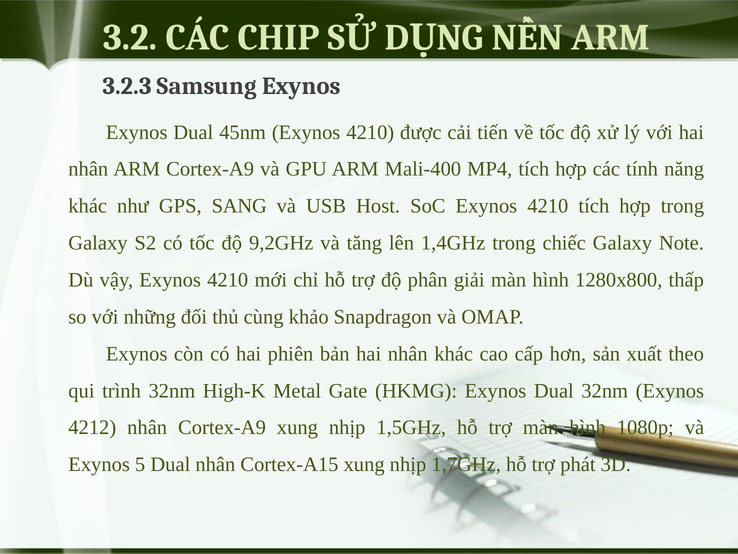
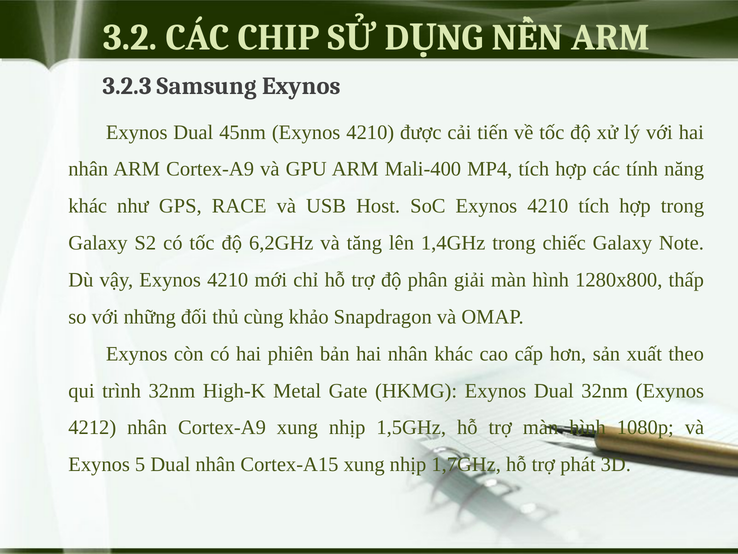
SANG: SANG -> RACE
9,2GHz: 9,2GHz -> 6,2GHz
